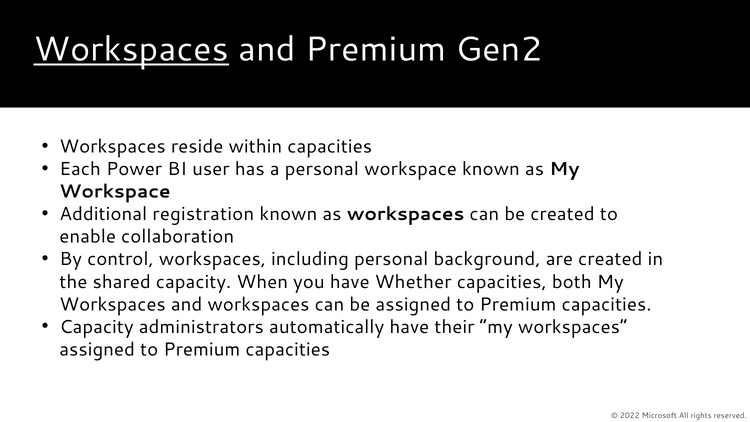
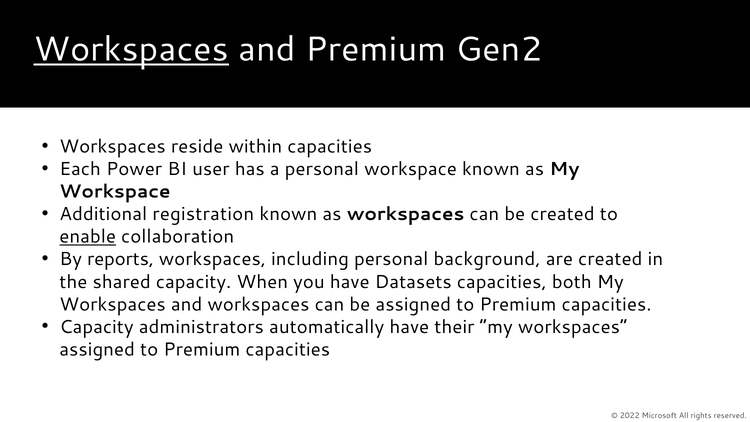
enable underline: none -> present
control: control -> reports
Whether: Whether -> Datasets
